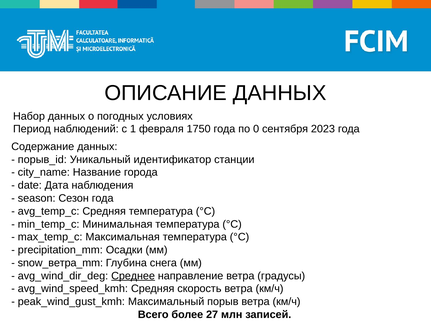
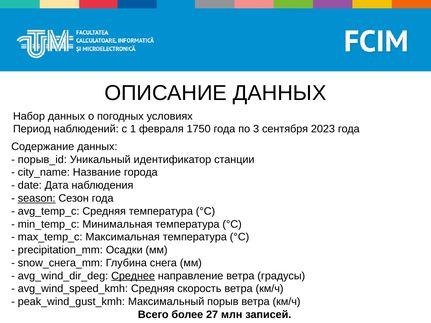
0: 0 -> 3
season underline: none -> present
snow_ветра_mm: snow_ветра_mm -> snow_снега_mm
